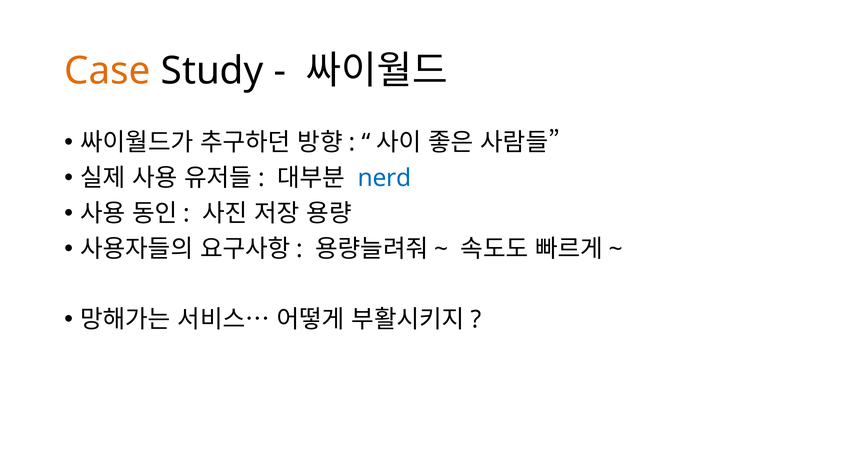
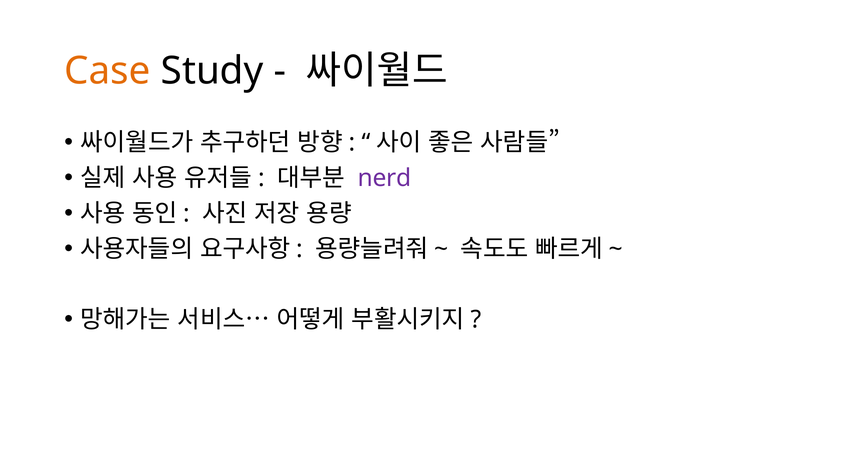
nerd colour: blue -> purple
